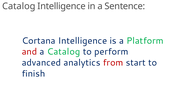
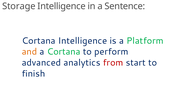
Catalog at (19, 6): Catalog -> Storage
and colour: red -> orange
a Catalog: Catalog -> Cortana
